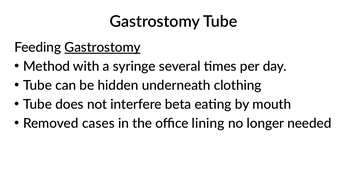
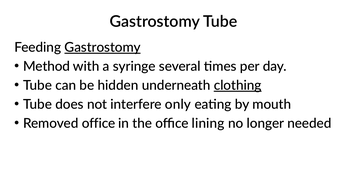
clothing underline: none -> present
beta: beta -> only
Removed cases: cases -> office
